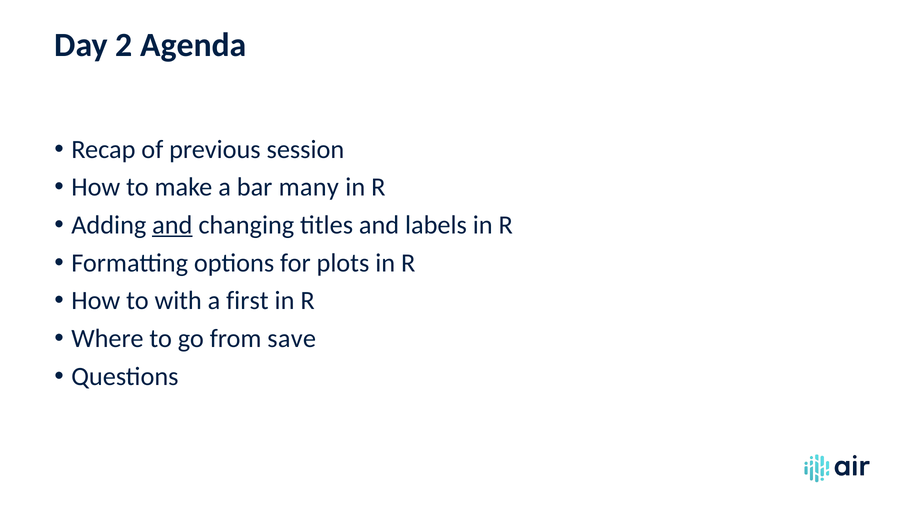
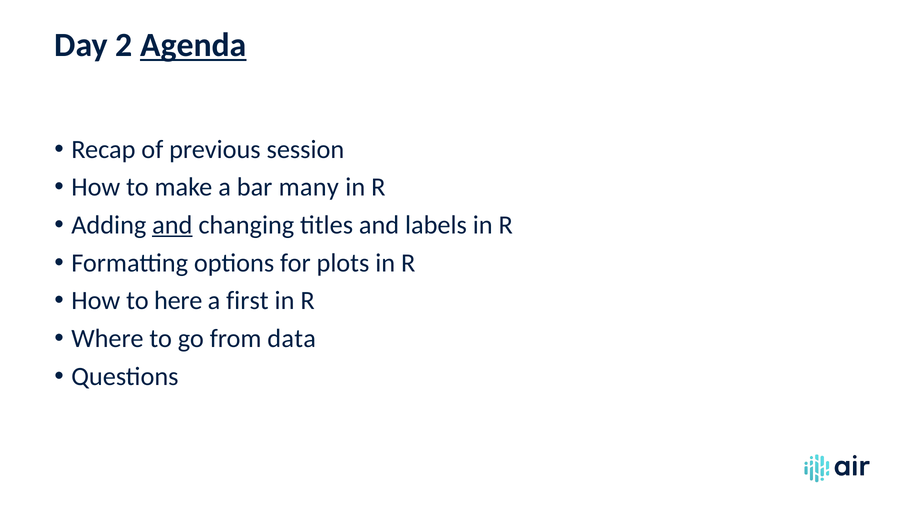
Agenda underline: none -> present
with: with -> here
save: save -> data
